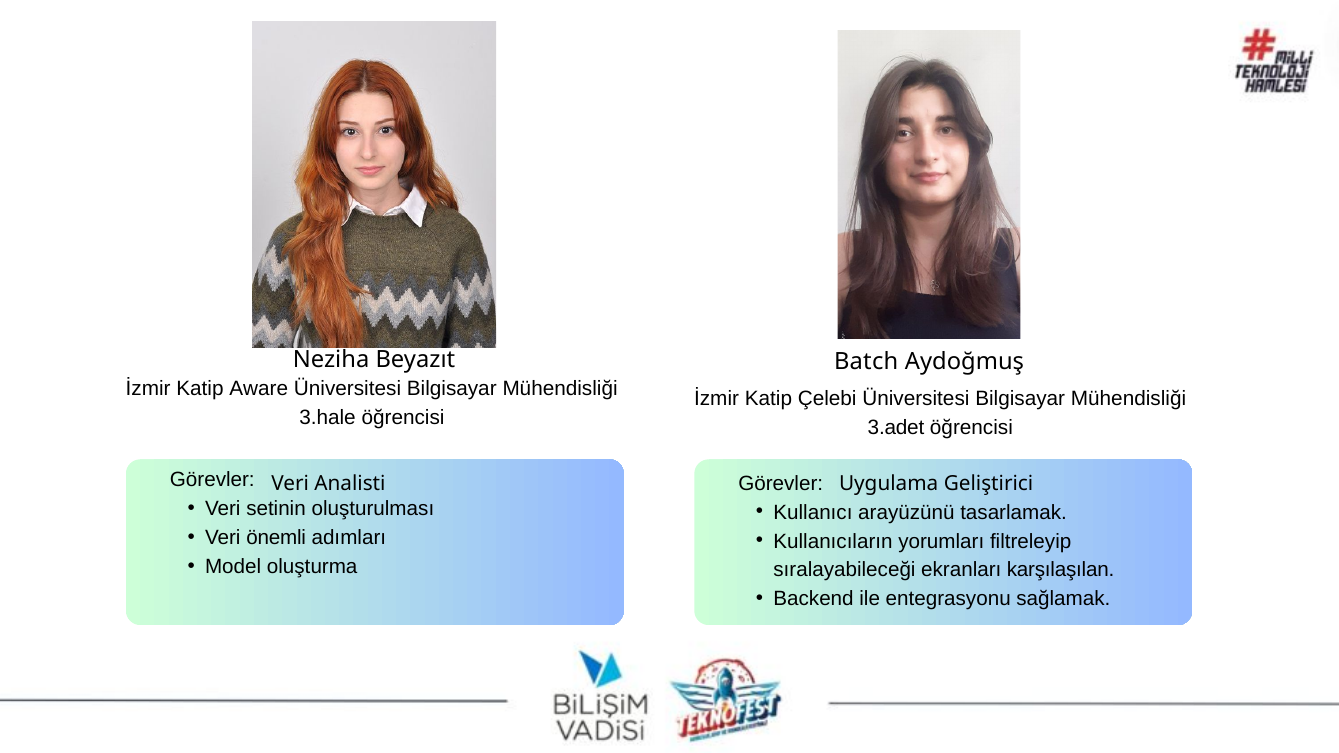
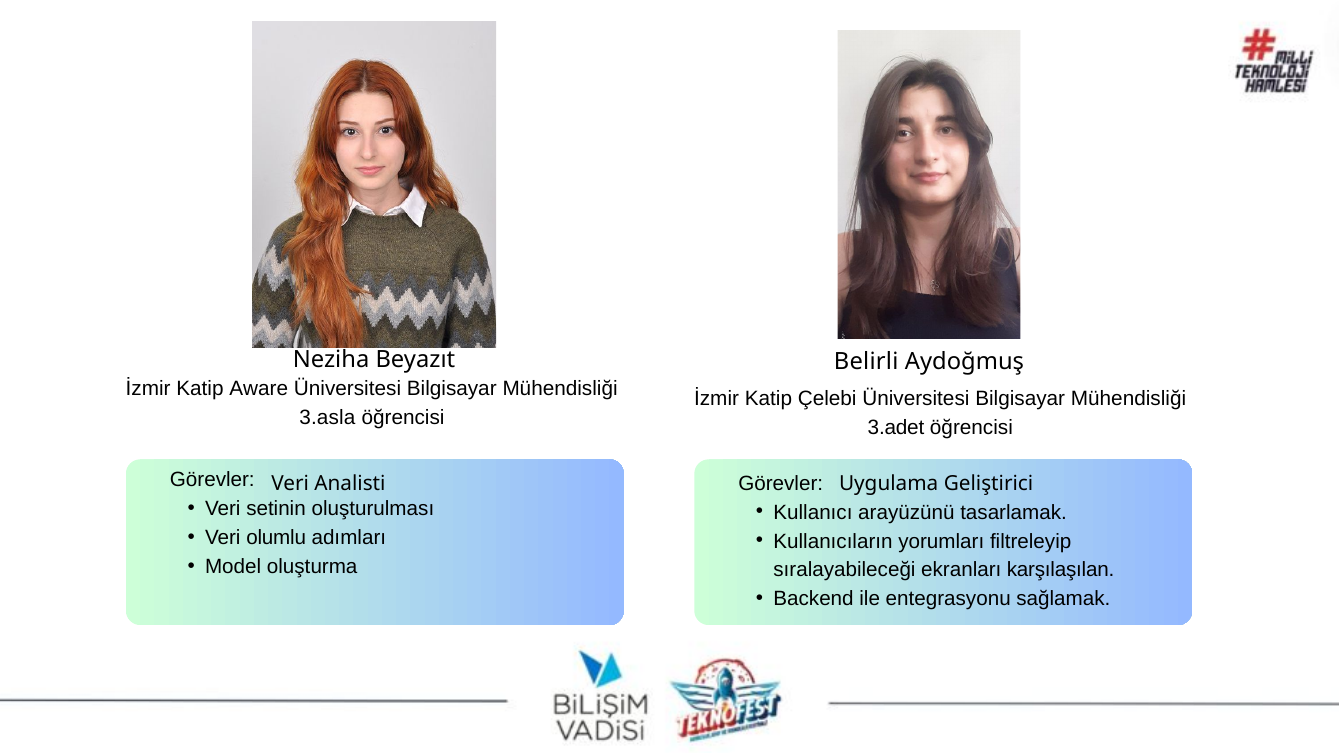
Batch: Batch -> Belirli
3.hale: 3.hale -> 3.asla
önemli: önemli -> olumlu
